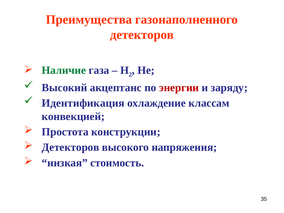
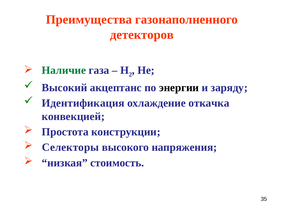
энергии colour: red -> black
классам: классам -> откачка
Детекторов at (71, 147): Детекторов -> Селекторы
